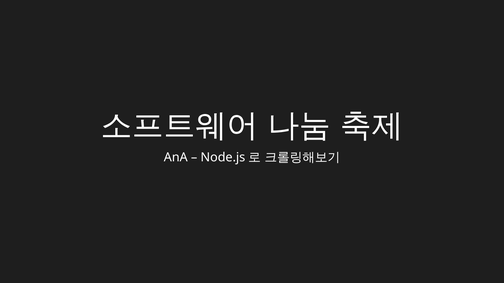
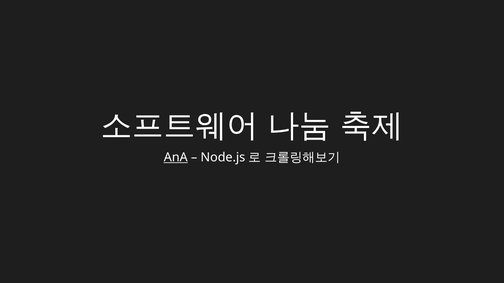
AnA underline: none -> present
